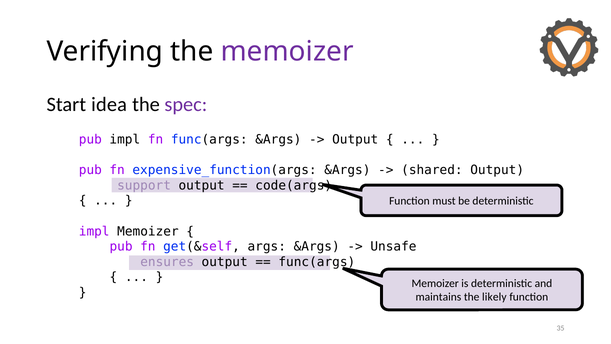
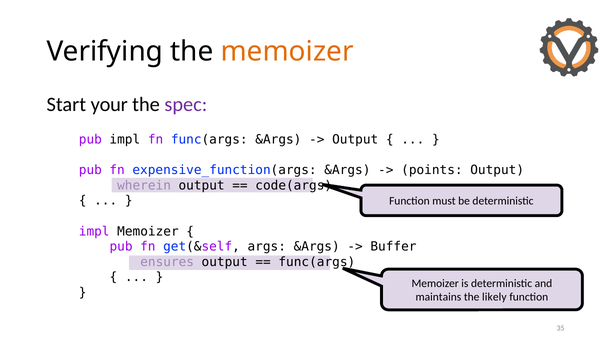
memoizer at (287, 51) colour: purple -> orange
idea: idea -> your
shared: shared -> points
support: support -> wherein
Unsafe: Unsafe -> Buffer
